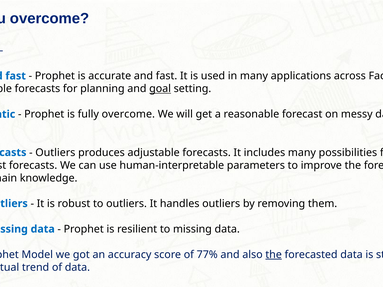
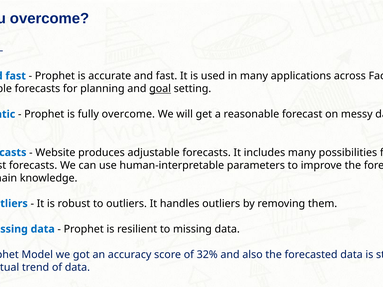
Outliers at (55, 153): Outliers -> Website
77%: 77% -> 32%
the at (274, 255) underline: present -> none
